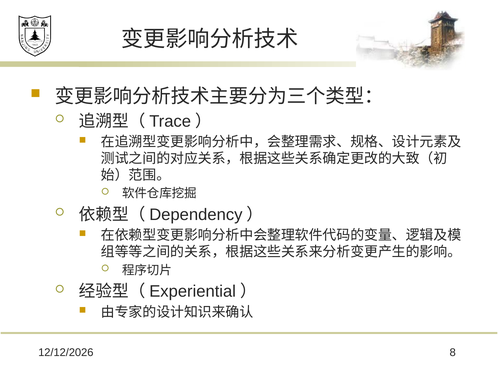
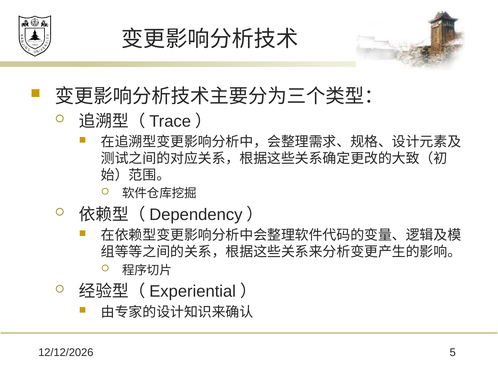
8: 8 -> 5
